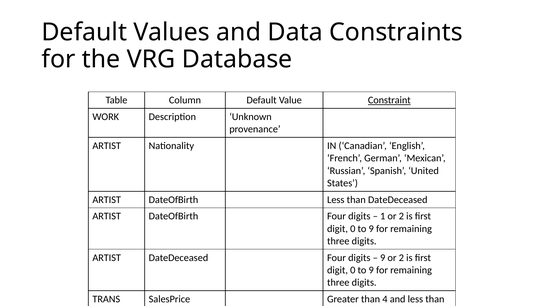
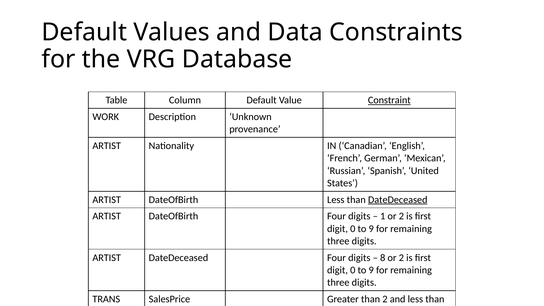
DateDeceased at (398, 200) underline: none -> present
9 at (383, 258): 9 -> 8
than 4: 4 -> 2
